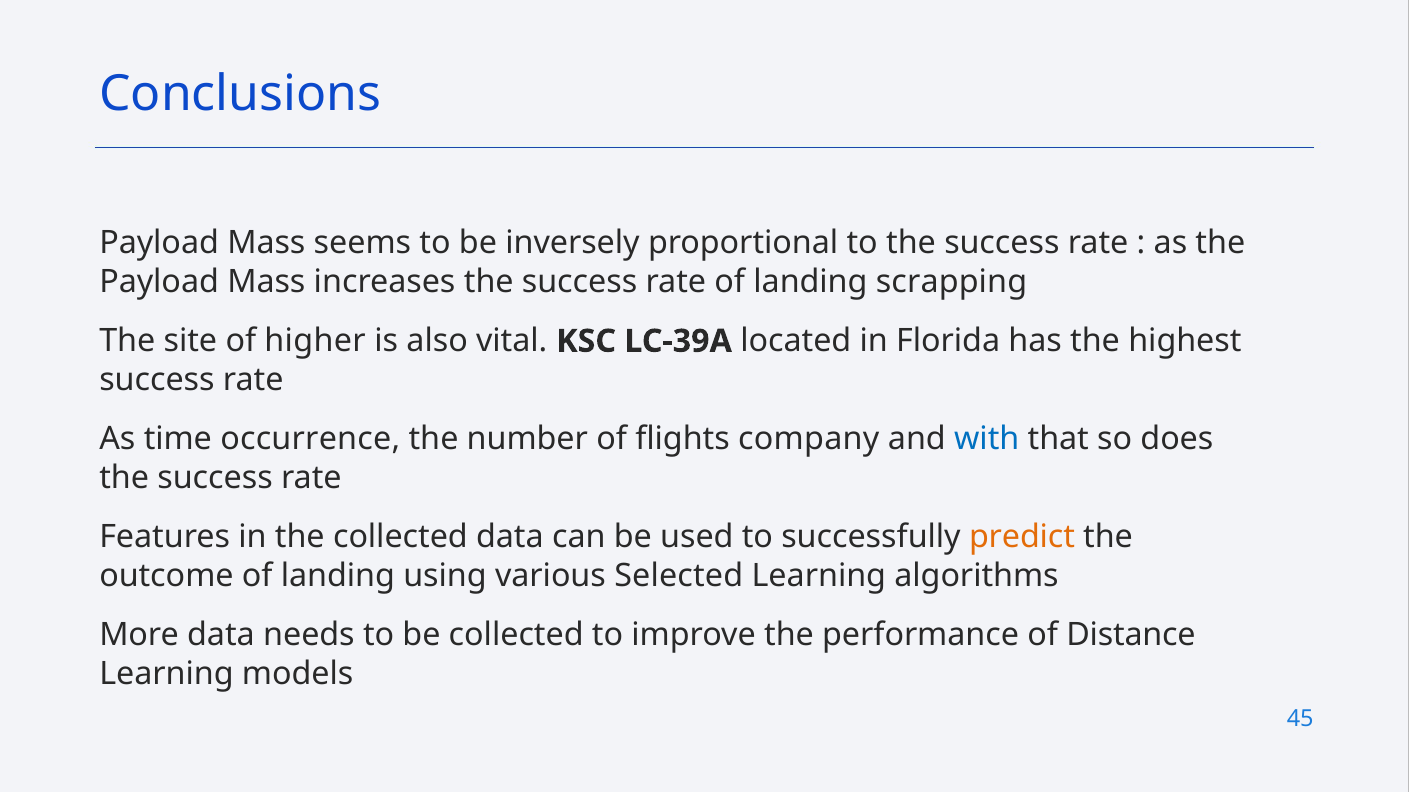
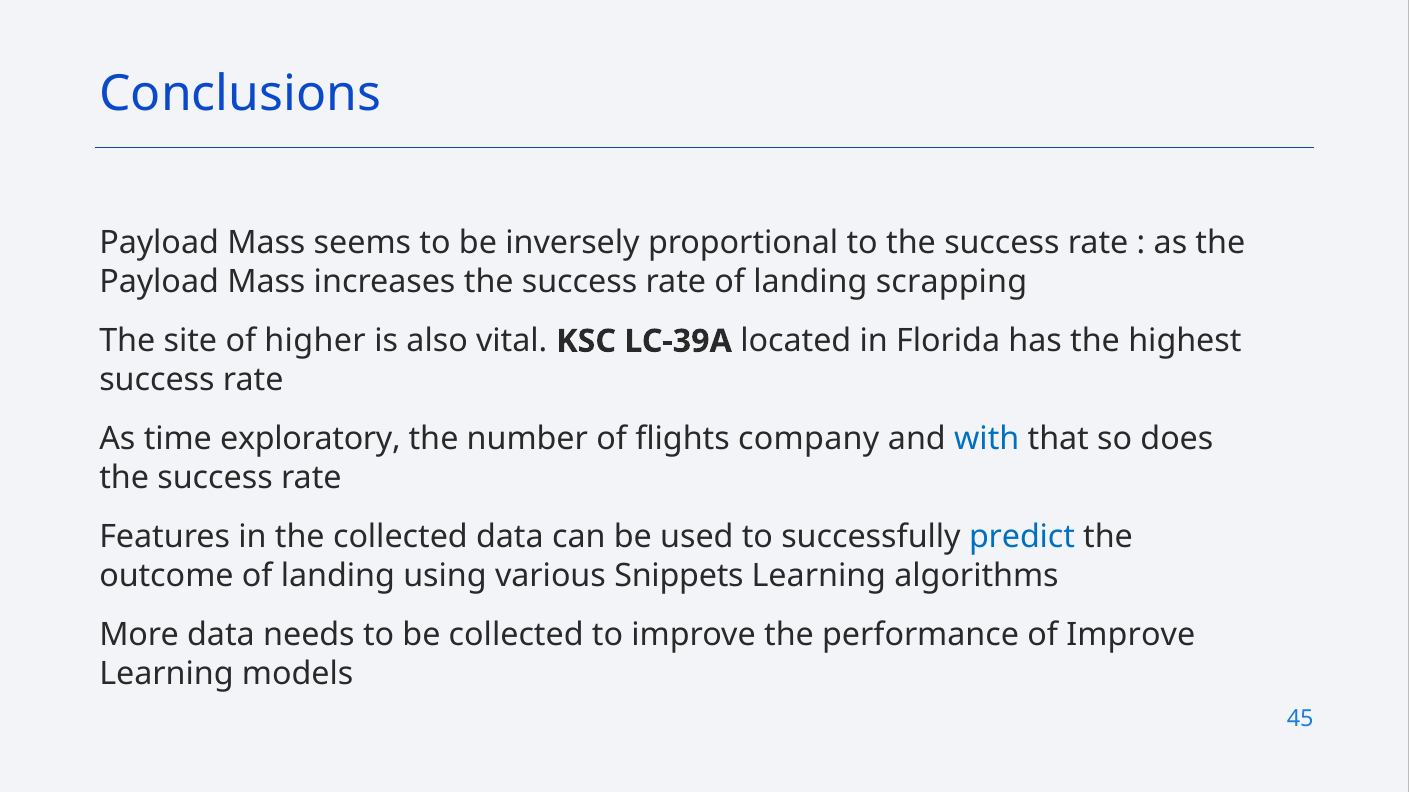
occurrence: occurrence -> exploratory
predict colour: orange -> blue
Selected: Selected -> Snippets
of Distance: Distance -> Improve
